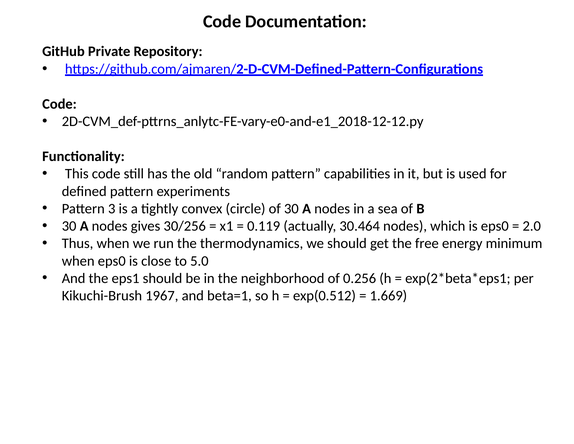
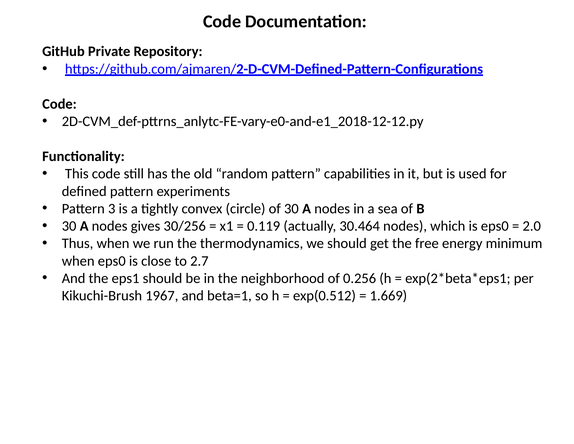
5.0: 5.0 -> 2.7
